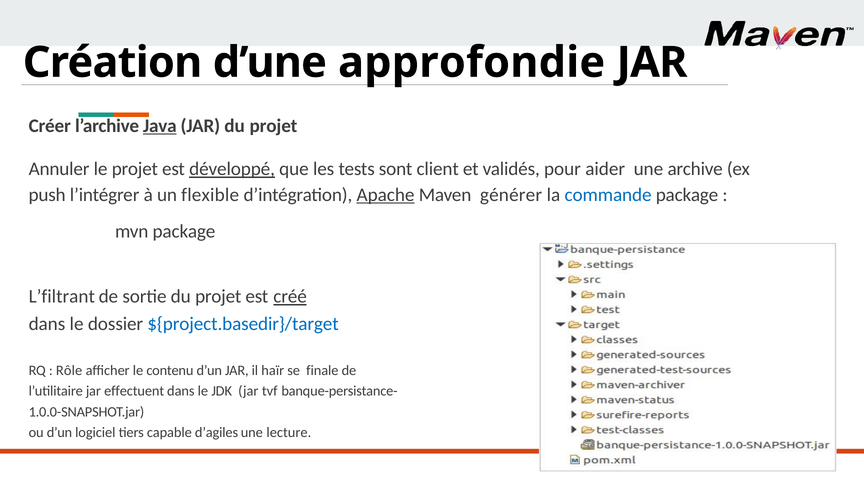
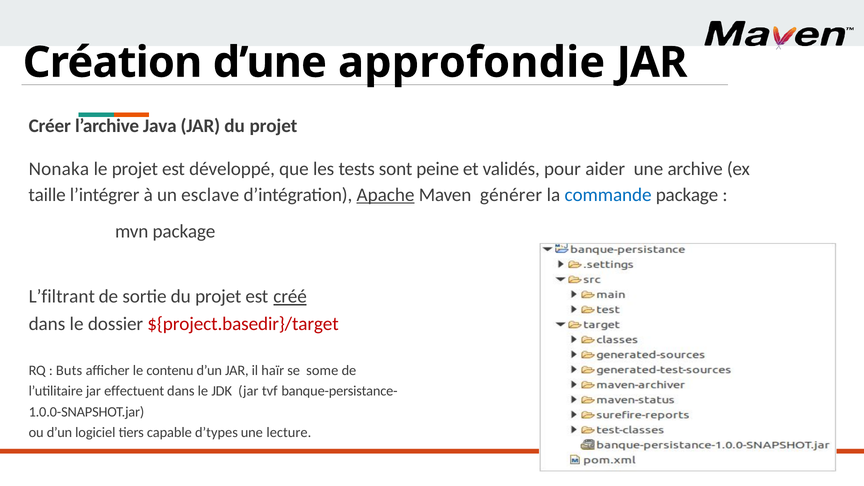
Java underline: present -> none
Annuler: Annuler -> Nonaka
développé underline: present -> none
client: client -> peine
push: push -> taille
flexible: flexible -> esclave
${project.basedir}/target colour: blue -> red
Rôle: Rôle -> Buts
finale: finale -> some
d’agiles: d’agiles -> d’types
